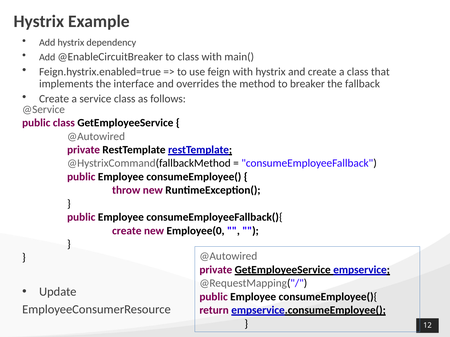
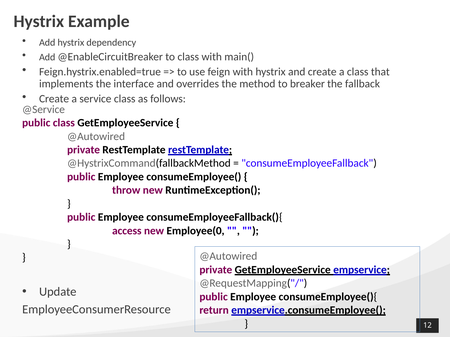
create at (127, 231): create -> access
